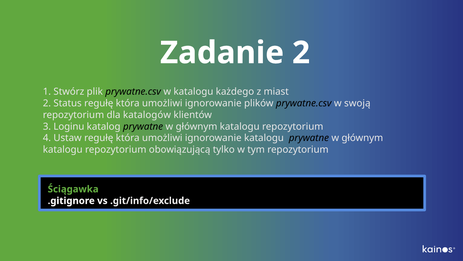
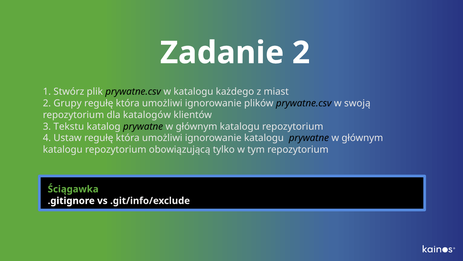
Status: Status -> Grupy
Loginu: Loginu -> Tekstu
